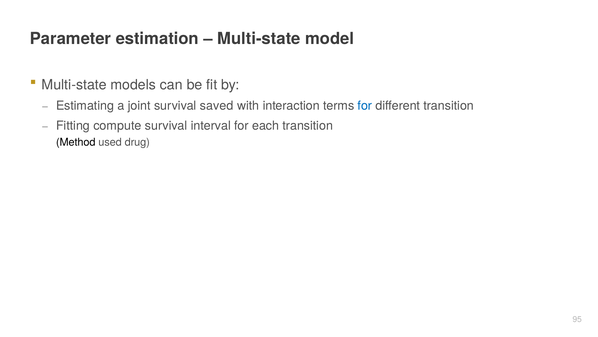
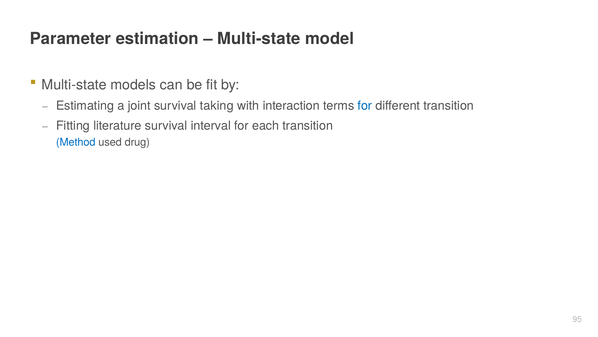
saved: saved -> taking
compute: compute -> literature
Method colour: black -> blue
